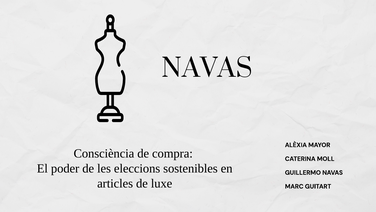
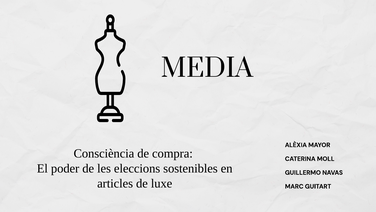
NAVAS at (207, 68): NAVAS -> MEDIA
